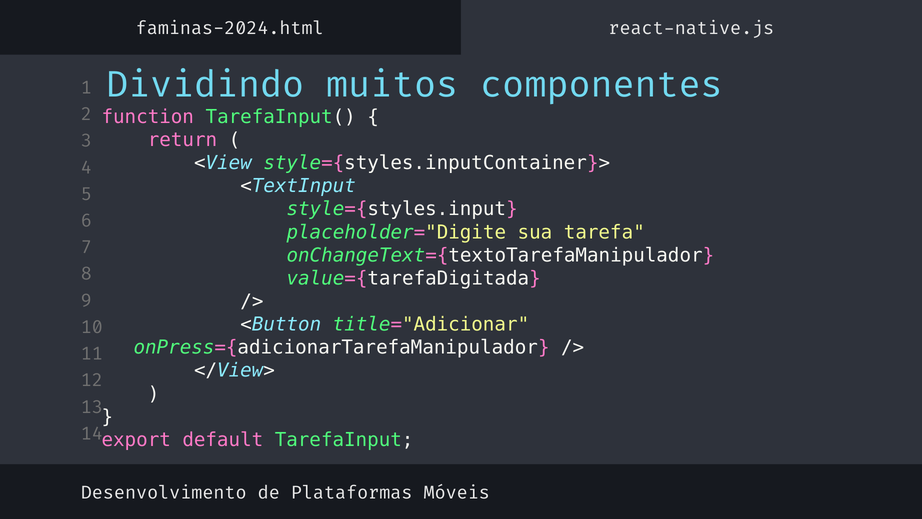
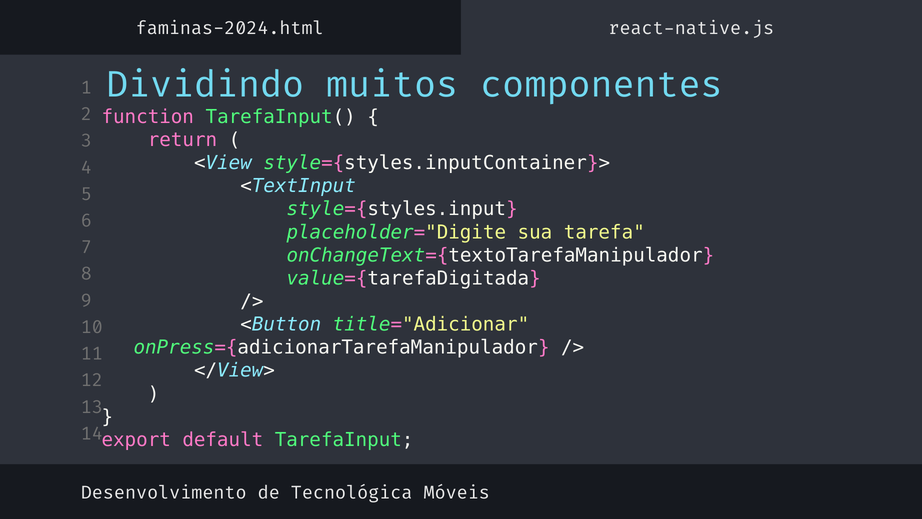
Plataformas: Plataformas -> Tecnológica
